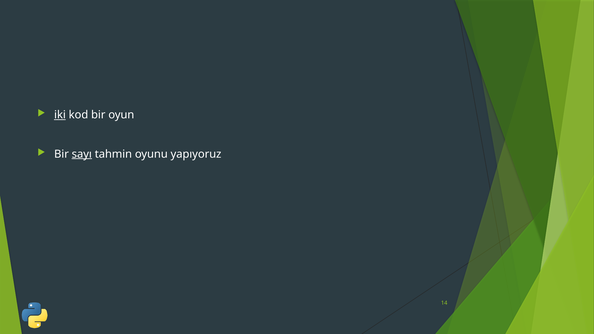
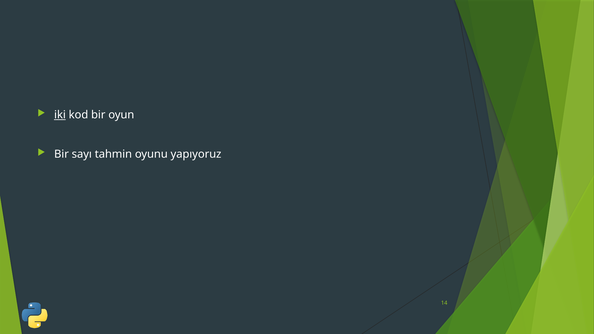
sayı underline: present -> none
